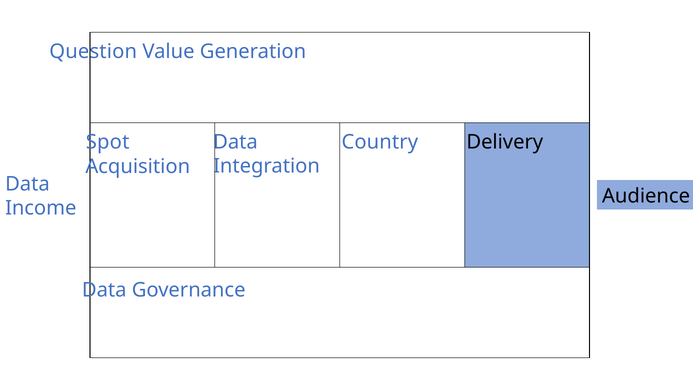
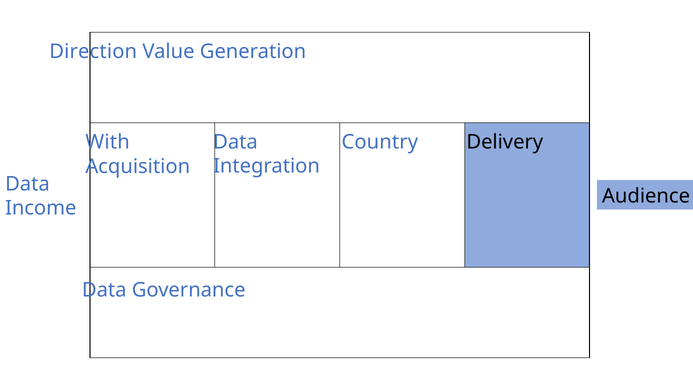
Question: Question -> Direction
Spot: Spot -> With
